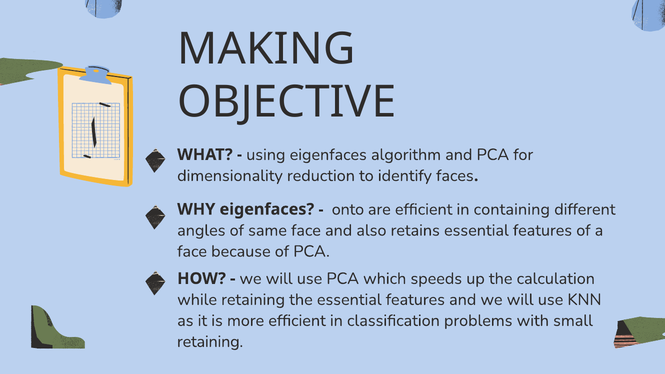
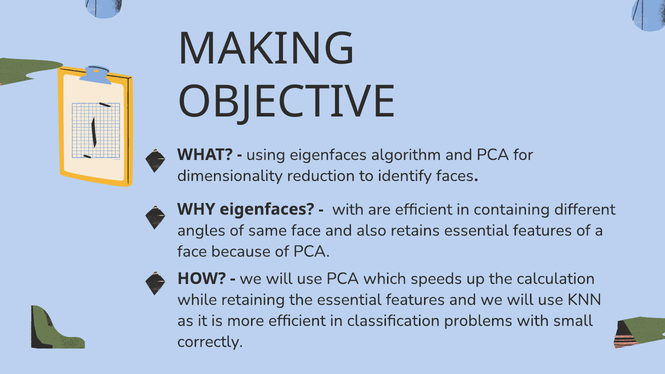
onto at (348, 209): onto -> with
retaining at (210, 342): retaining -> correctly
